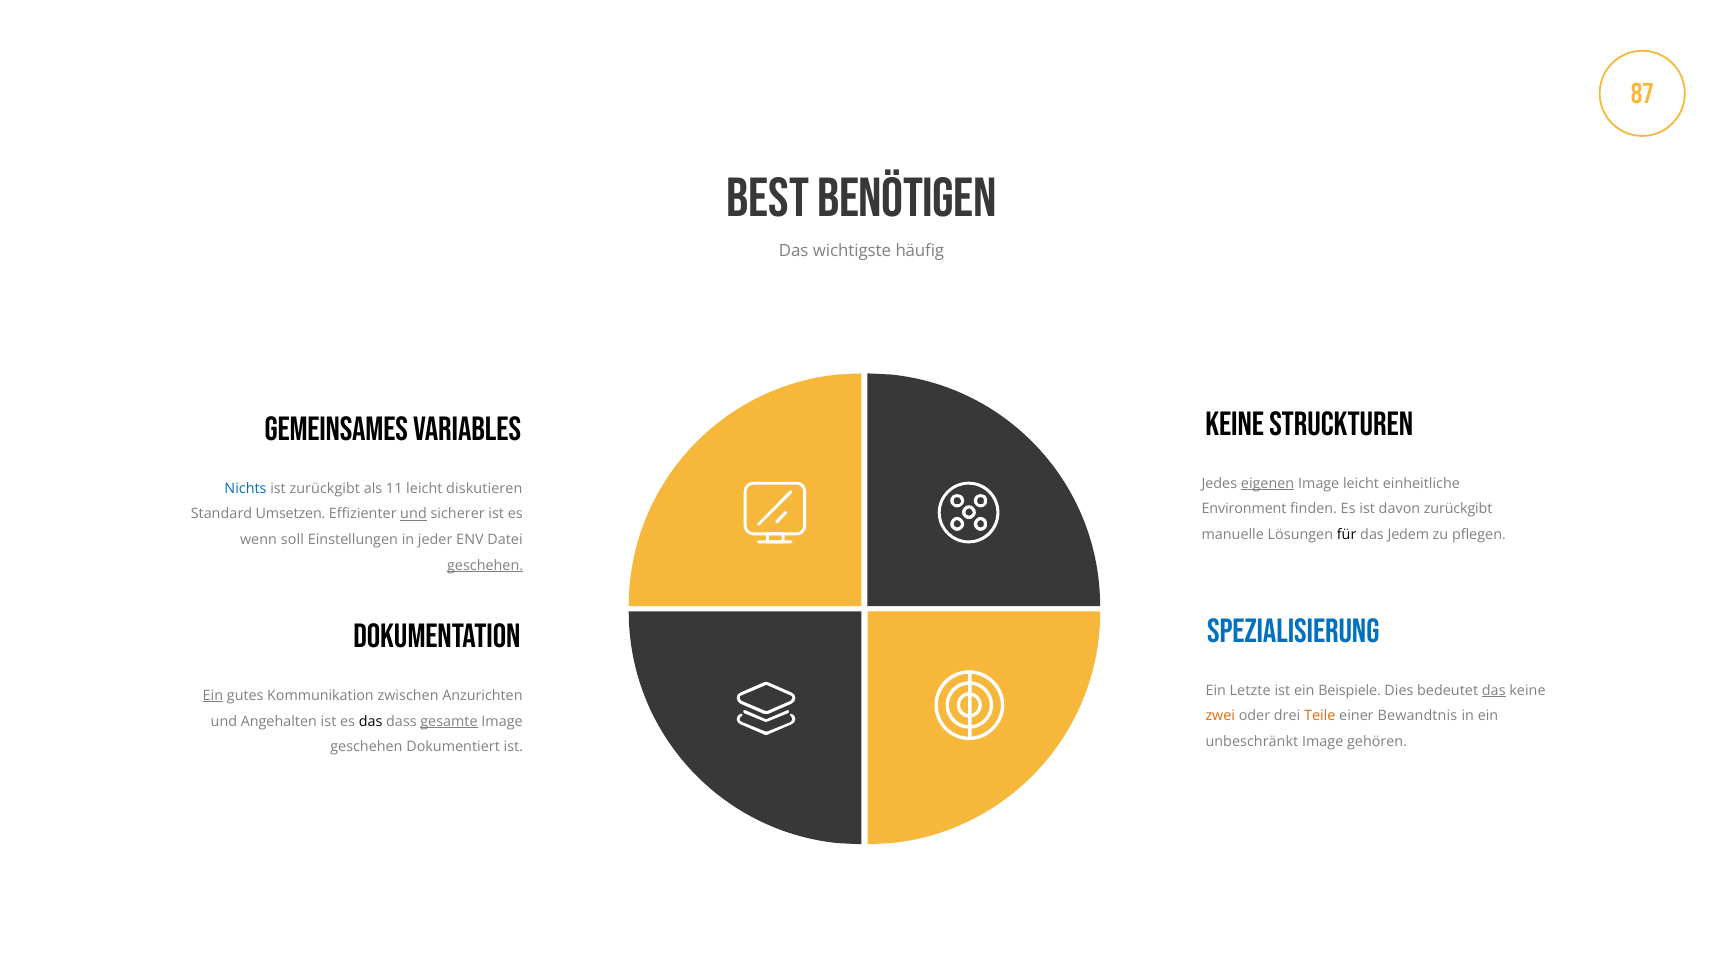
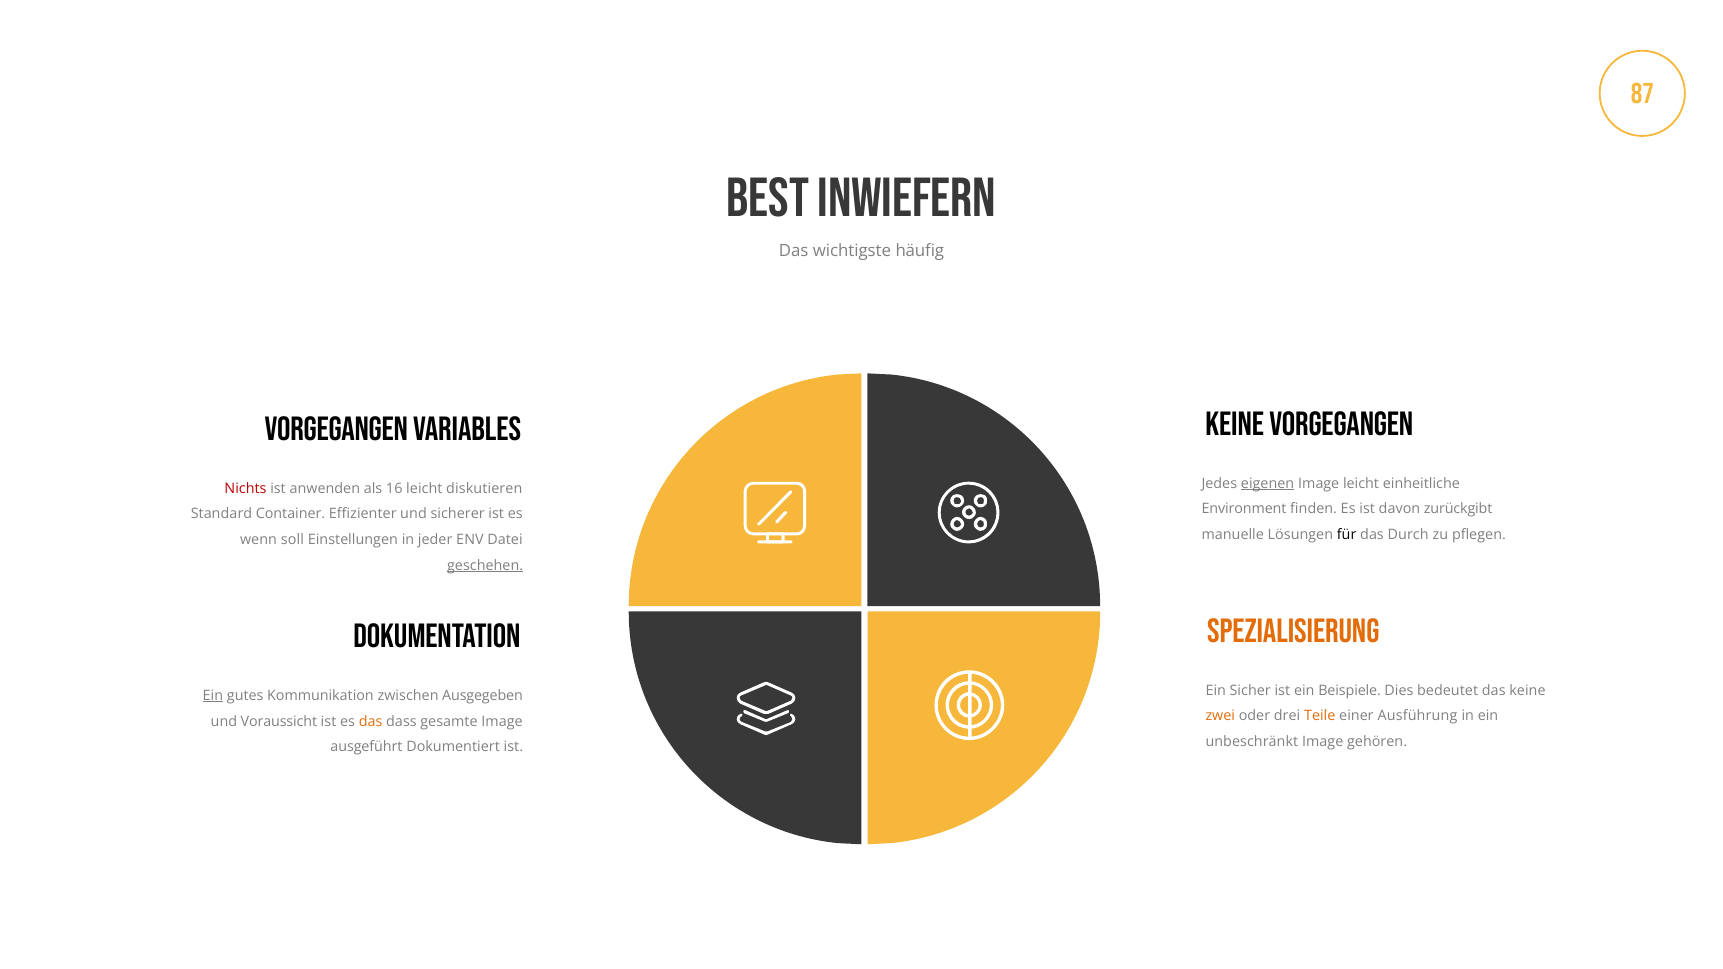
benötigen: benötigen -> inwiefern
Keine Struckturen: Struckturen -> Vorgegangen
Gemeinsames at (336, 430): Gemeinsames -> Vorgegangen
Nichts colour: blue -> red
ist zurückgibt: zurückgibt -> anwenden
11: 11 -> 16
Umsetzen: Umsetzen -> Container
und at (414, 514) underline: present -> none
Jedem: Jedem -> Durch
Spezialisierung colour: blue -> orange
Letzte: Letzte -> Sicher
das at (1494, 690) underline: present -> none
Anzurichten: Anzurichten -> Ausgegeben
Bewandtnis: Bewandtnis -> Ausführung
Angehalten: Angehalten -> Voraussicht
das at (371, 721) colour: black -> orange
gesamte underline: present -> none
geschehen at (366, 747): geschehen -> ausgeführt
